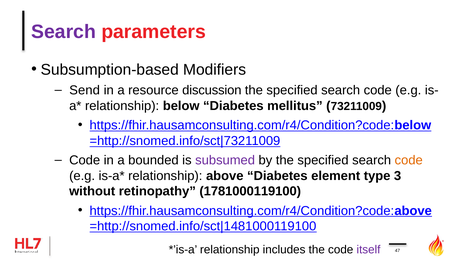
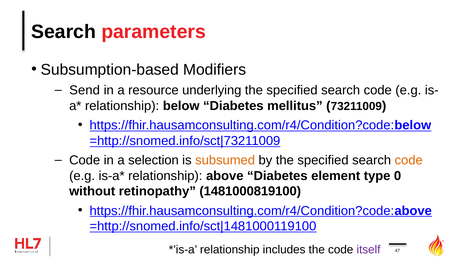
Search at (64, 32) colour: purple -> black
discussion: discussion -> underlying
bounded: bounded -> selection
subsumed colour: purple -> orange
3: 3 -> 0
1781000119100: 1781000119100 -> 1481000819100
